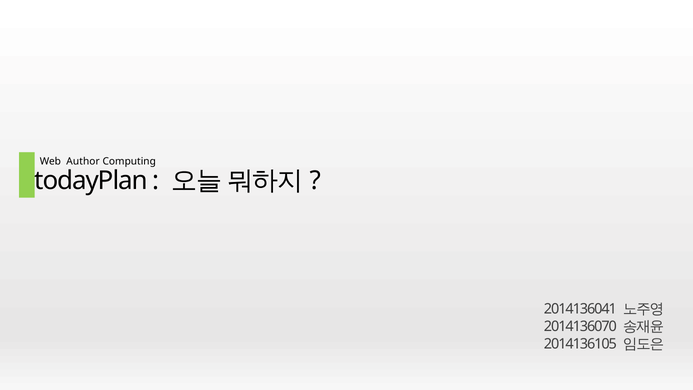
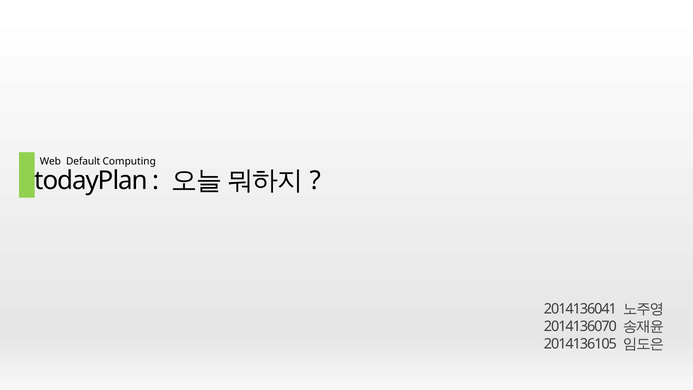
Author: Author -> Default
